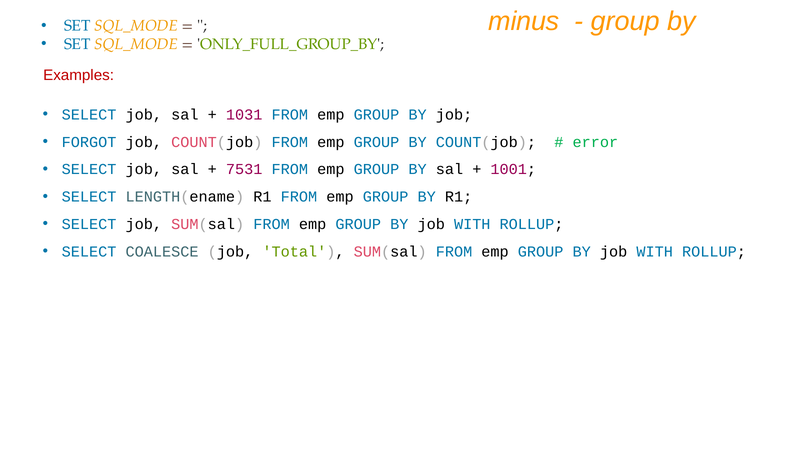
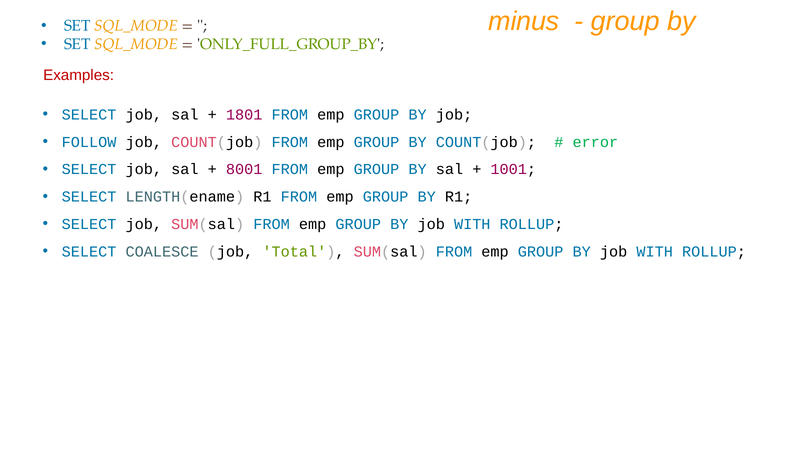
1031: 1031 -> 1801
FORGOT: FORGOT -> FOLLOW
7531: 7531 -> 8001
